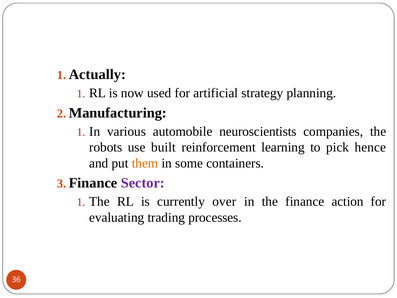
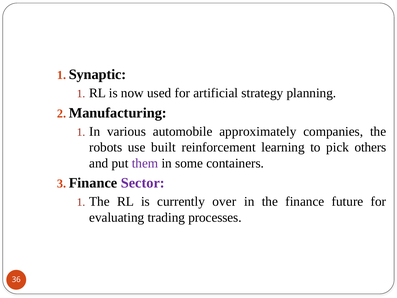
Actually: Actually -> Synaptic
neuroscientists: neuroscientists -> approximately
hence: hence -> others
them colour: orange -> purple
action: action -> future
